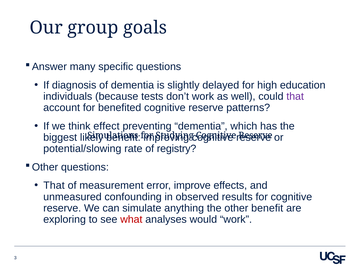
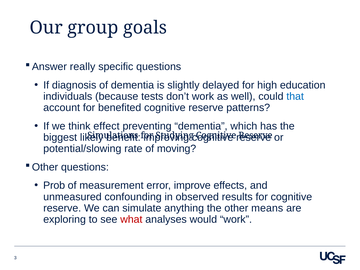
many: many -> really
that at (295, 96) colour: purple -> blue
registry: registry -> moving
That at (54, 185): That -> Prob
other benefit: benefit -> means
